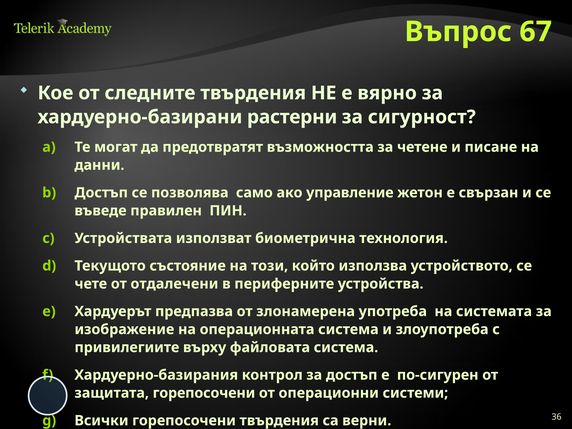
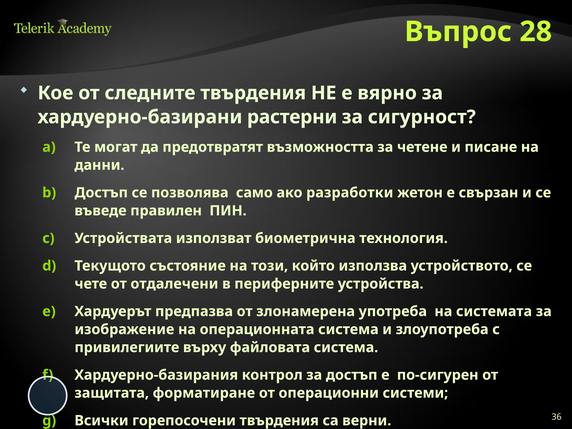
67: 67 -> 28
управление: управление -> разработки
защитата горепосочени: горепосочени -> форматиране
